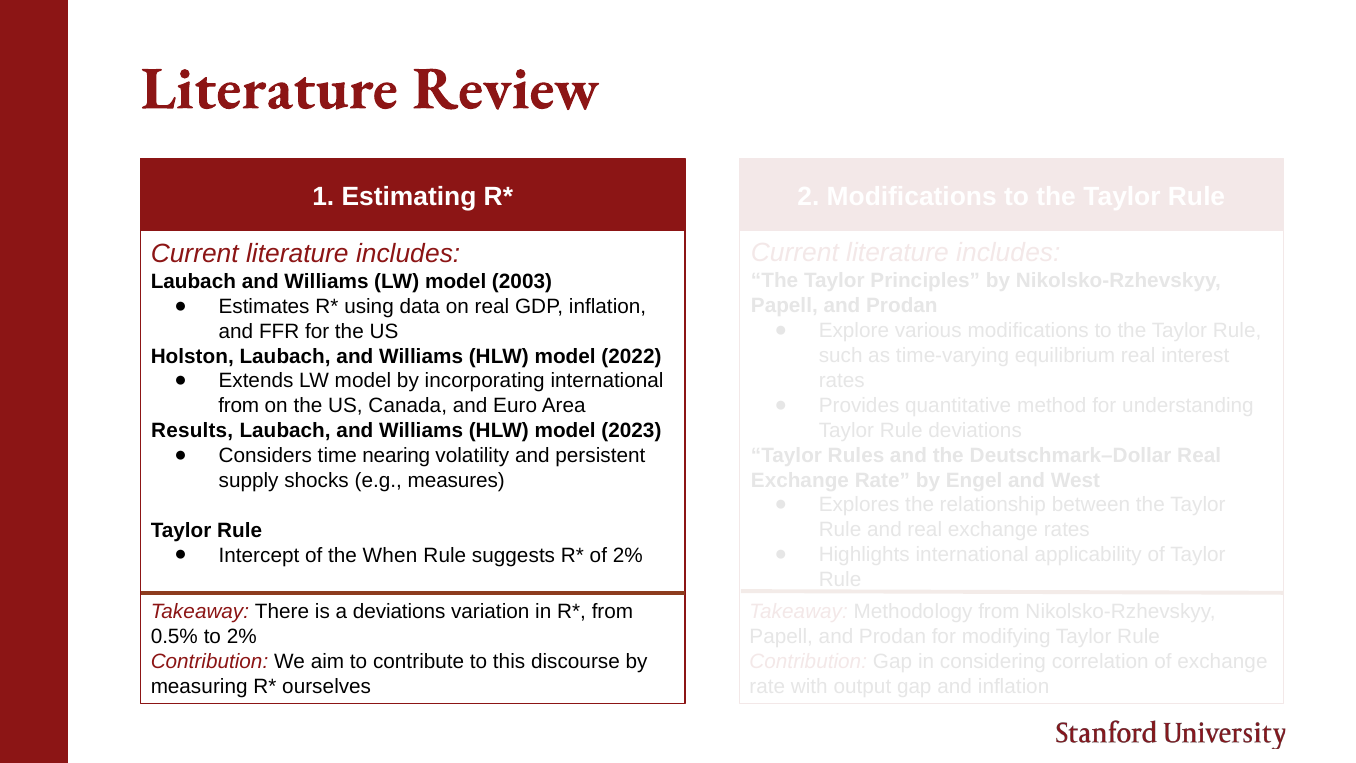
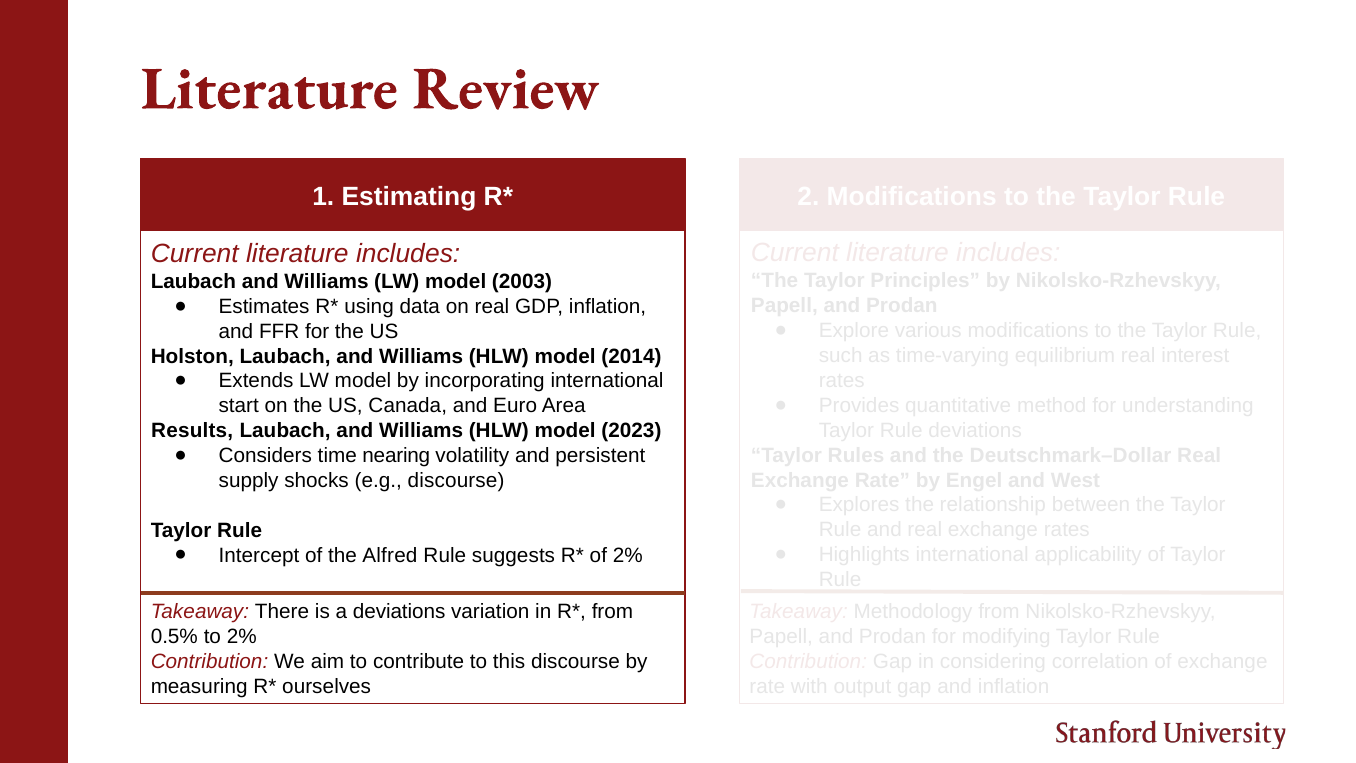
2022: 2022 -> 2014
from at (239, 406): from -> start
e.g measures: measures -> discourse
When: When -> Alfred
